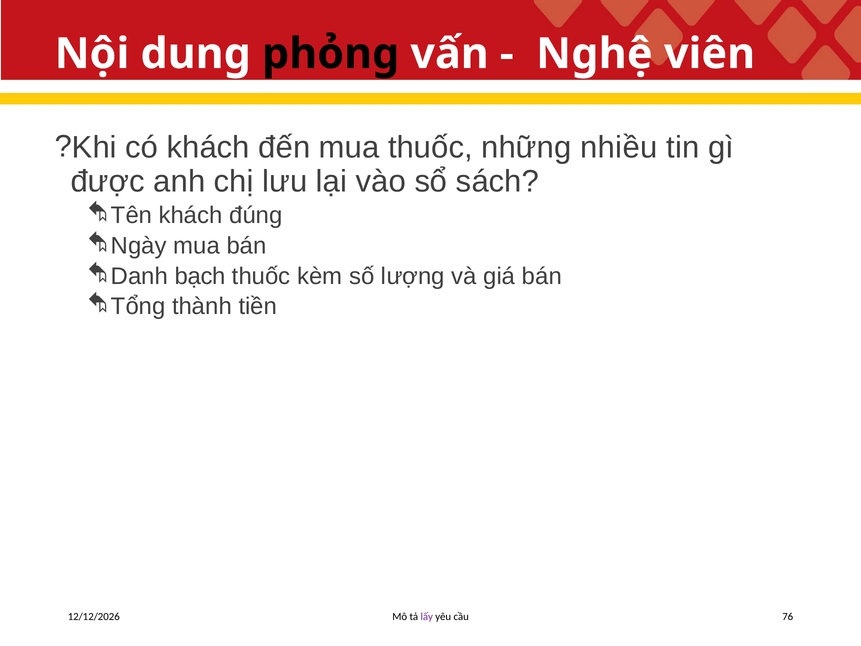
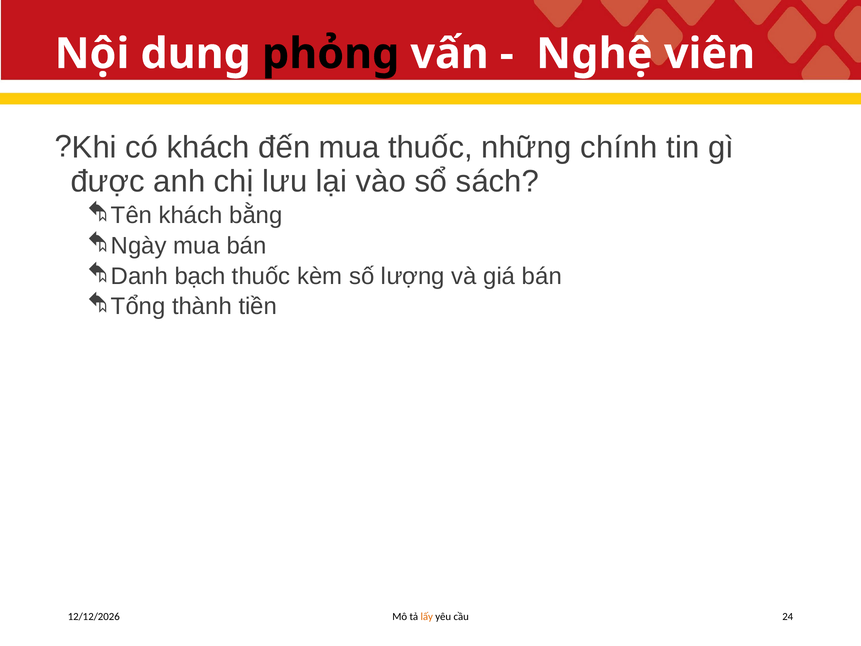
nhiều: nhiều -> chính
đúng: đúng -> bằng
lấy colour: purple -> orange
76: 76 -> 24
